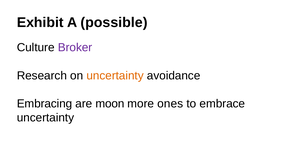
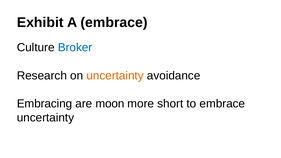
A possible: possible -> embrace
Broker colour: purple -> blue
ones: ones -> short
